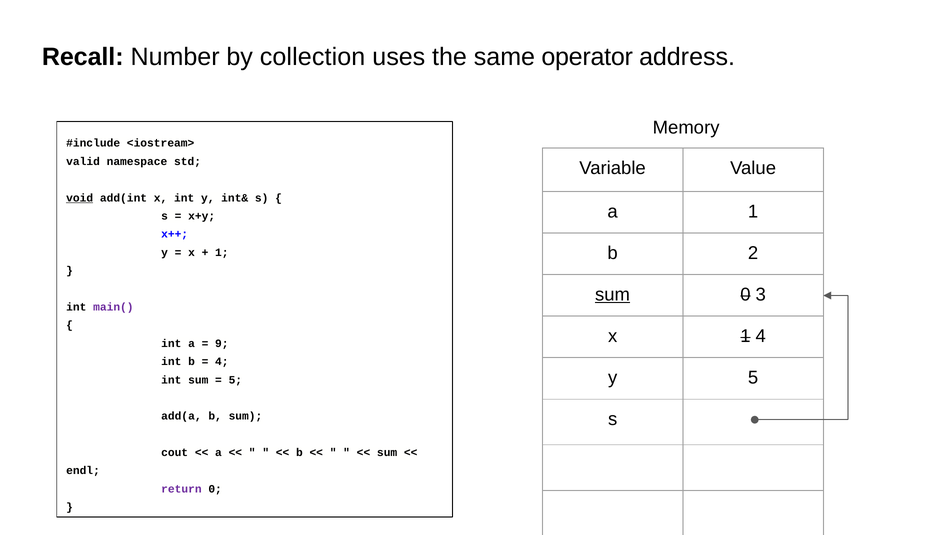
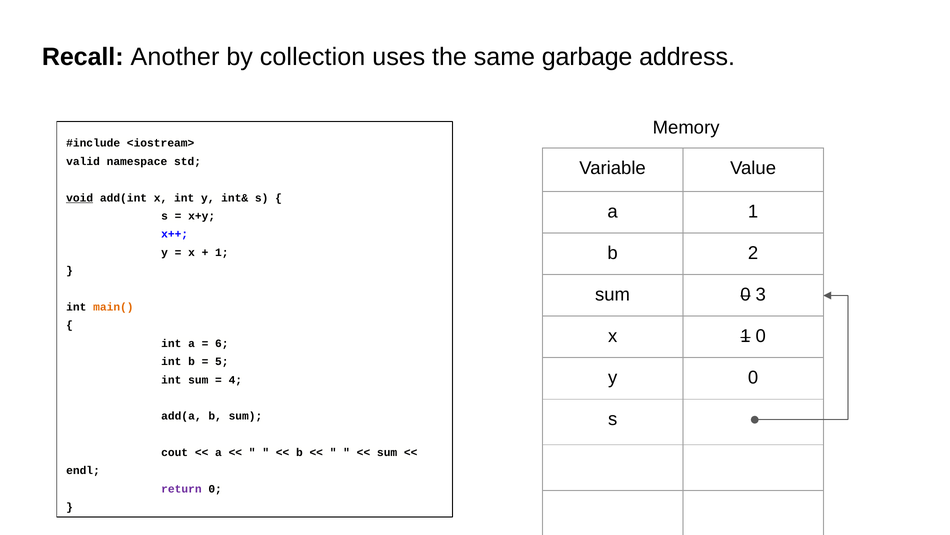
Number: Number -> Another
operator: operator -> garbage
sum at (613, 294) underline: present -> none
main( colour: purple -> orange
1 4: 4 -> 0
9: 9 -> 6
4 at (222, 361): 4 -> 5
y 5: 5 -> 0
5 at (235, 379): 5 -> 4
